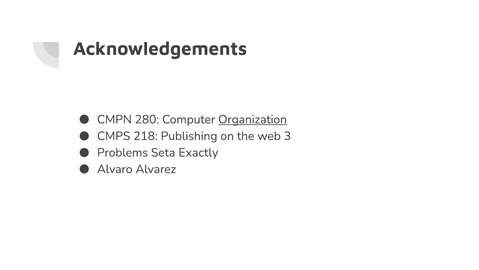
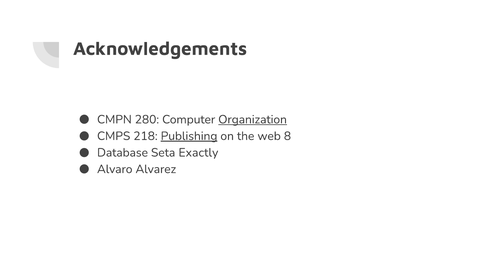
Publishing underline: none -> present
3: 3 -> 8
Problems: Problems -> Database
